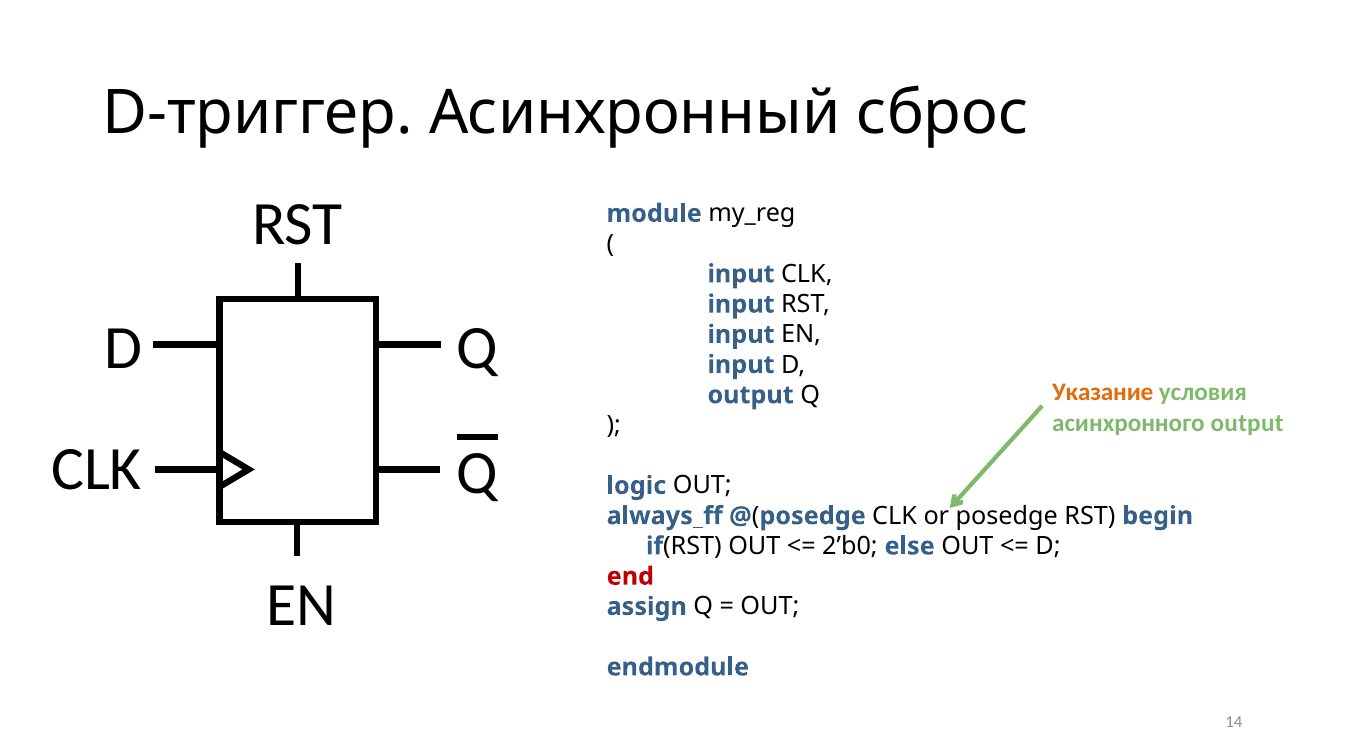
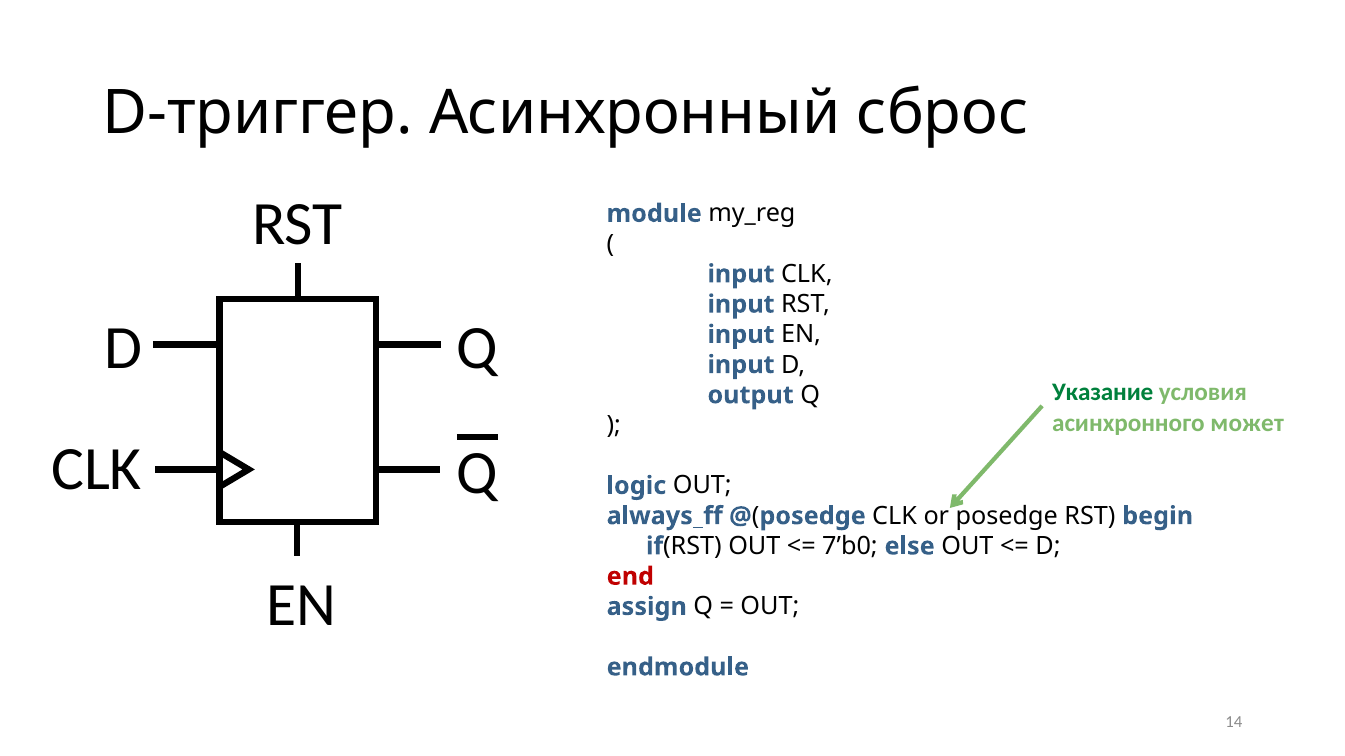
Указание colour: orange -> green
асинхронного output: output -> может
2’b0: 2’b0 -> 7’b0
